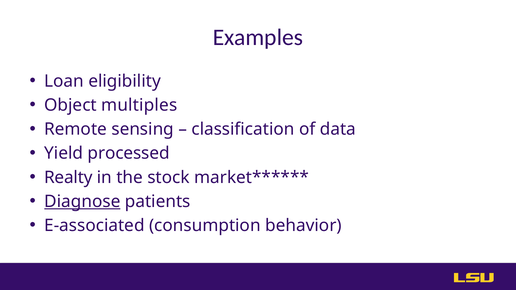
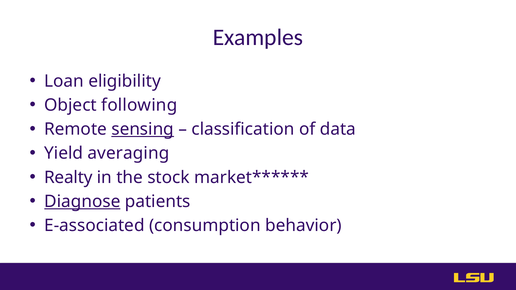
multiples: multiples -> following
sensing underline: none -> present
processed: processed -> averaging
